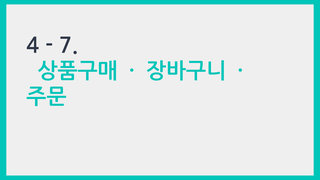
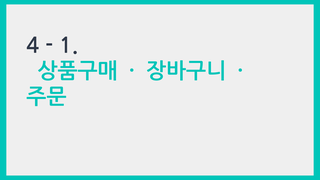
7: 7 -> 1
